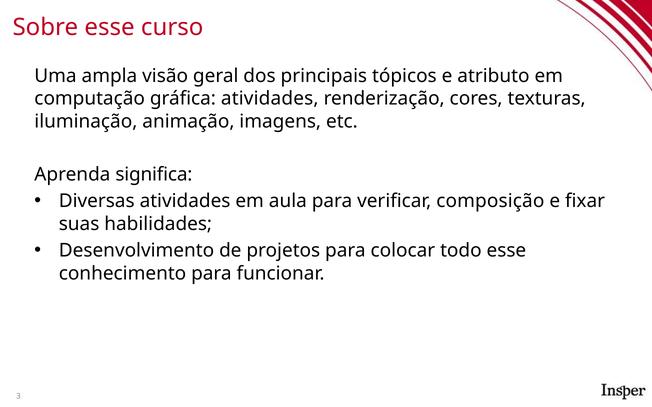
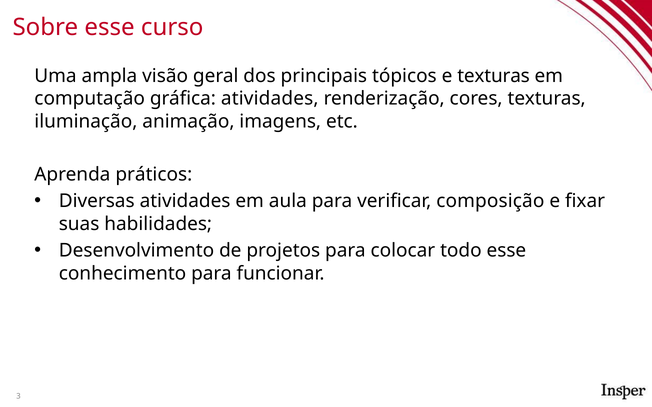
e atributo: atributo -> texturas
significa: significa -> práticos
